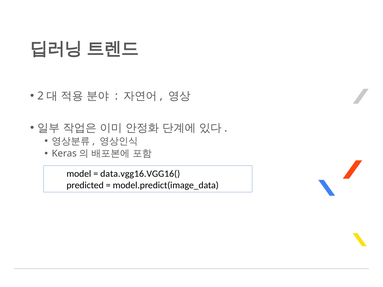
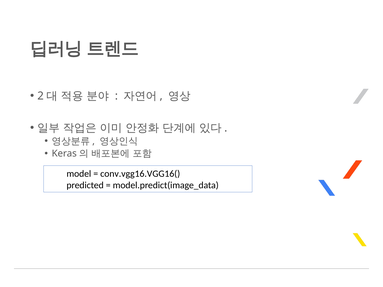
data.vgg16.VGG16(: data.vgg16.VGG16( -> conv.vgg16.VGG16(
